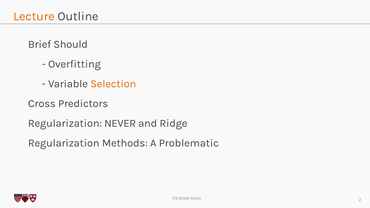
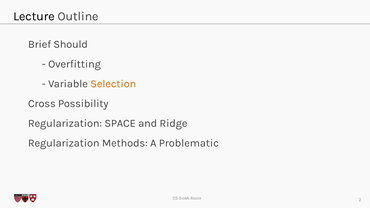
Lecture colour: orange -> black
Predictors: Predictors -> Possibility
NEVER: NEVER -> SPACE
